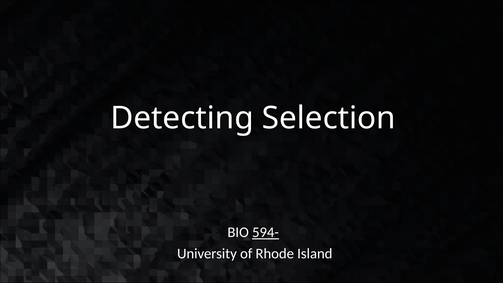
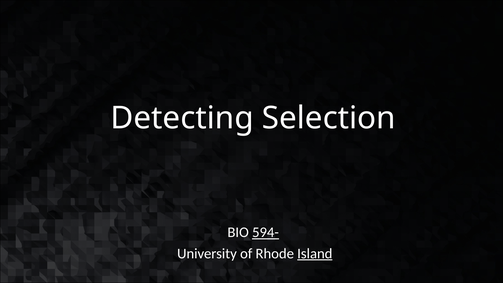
Island underline: none -> present
